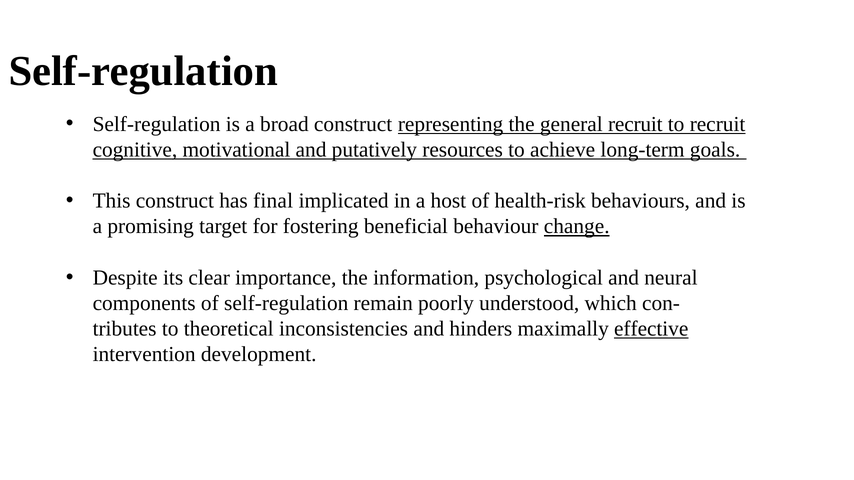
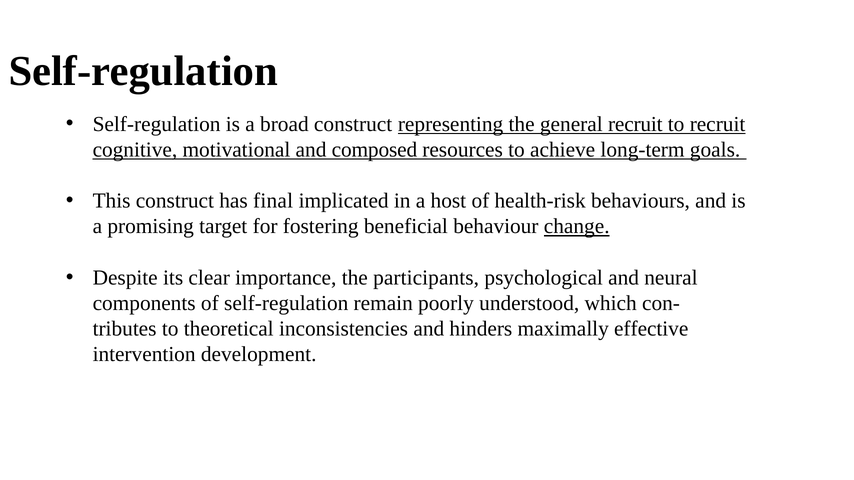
putatively: putatively -> composed
information: information -> participants
effective underline: present -> none
